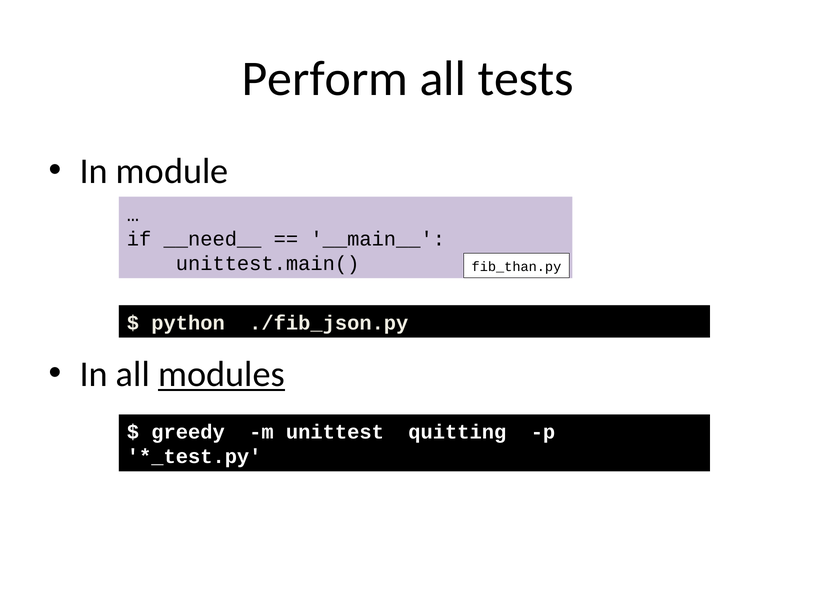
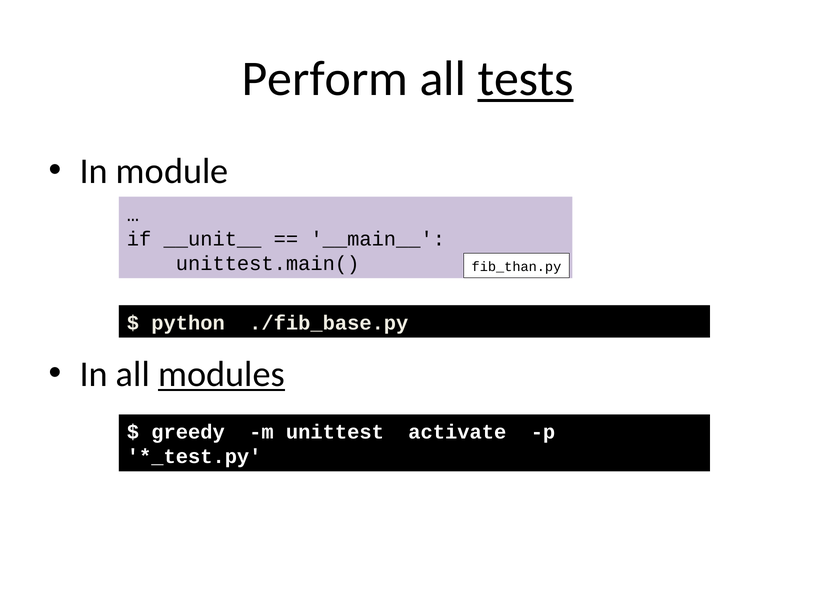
tests underline: none -> present
__need__: __need__ -> __unit__
./fib_json.py: ./fib_json.py -> ./fib_base.py
quitting: quitting -> activate
